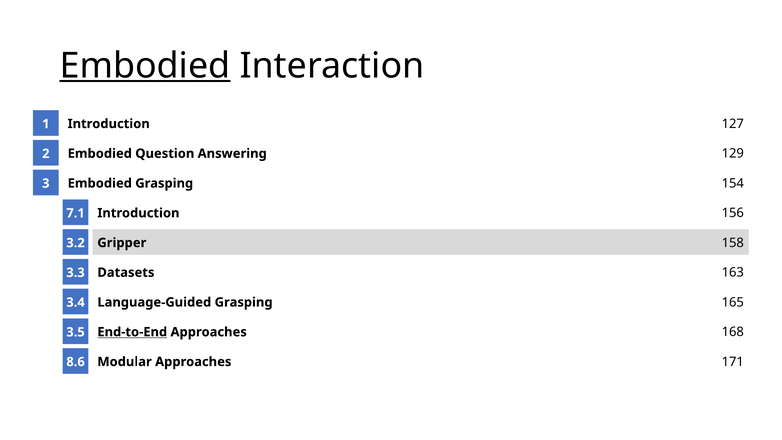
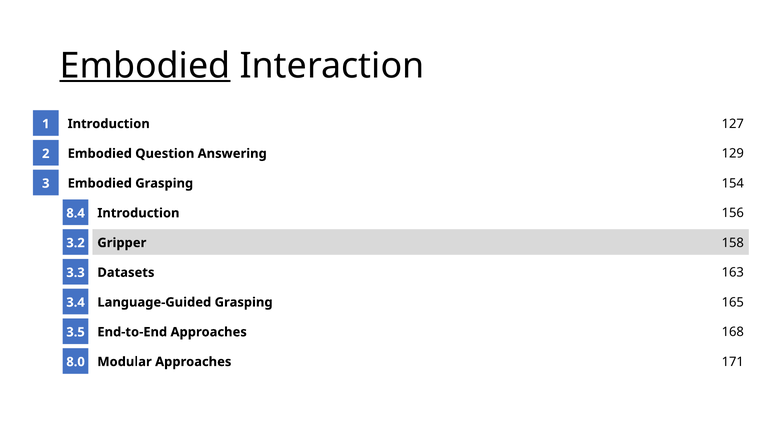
7.1: 7.1 -> 8.4
End-to-End underline: present -> none
8.6: 8.6 -> 8.0
